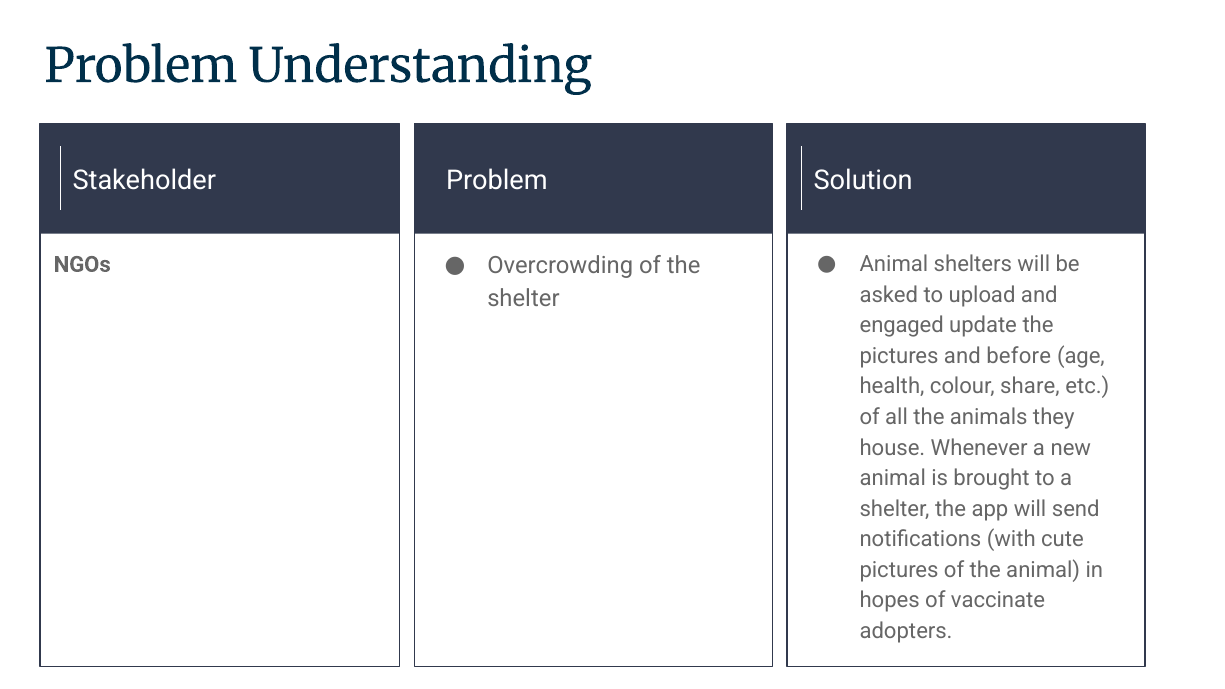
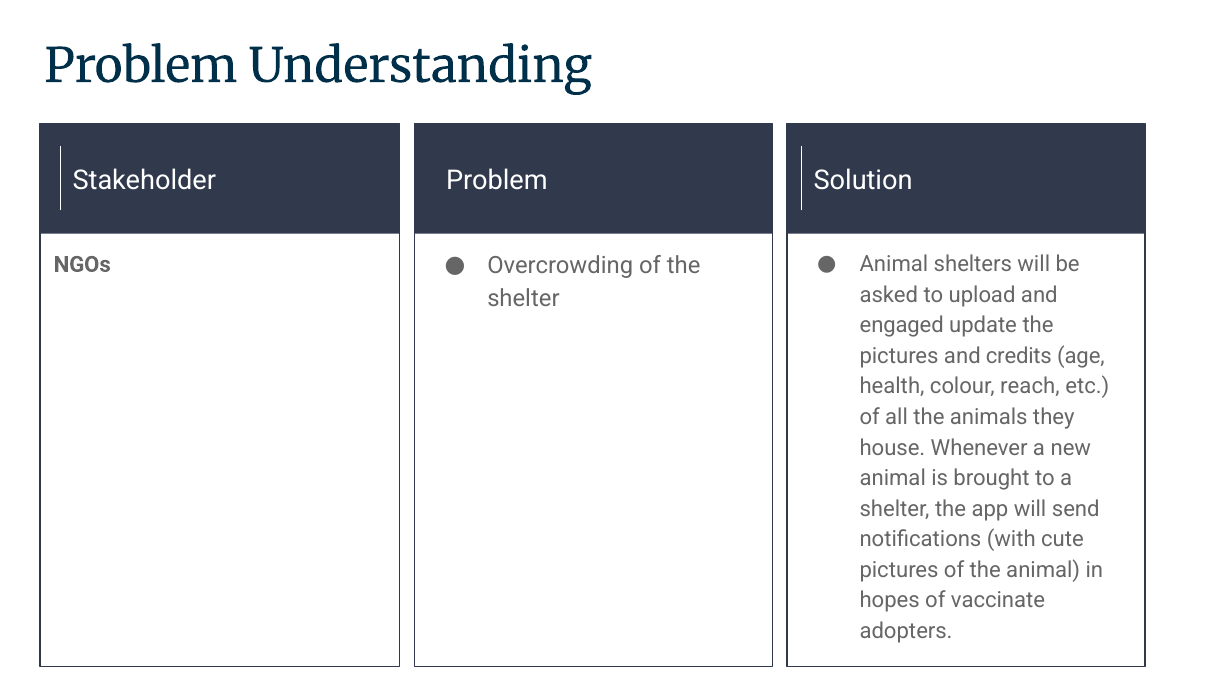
before: before -> credits
share: share -> reach
